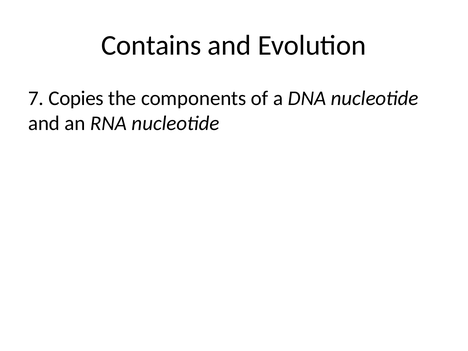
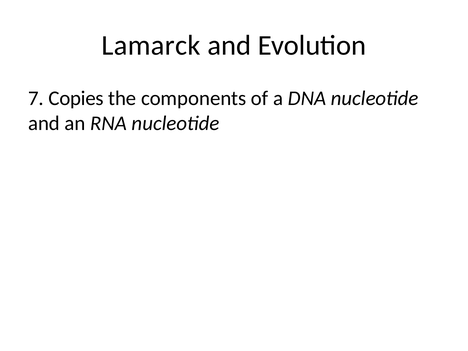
Contains: Contains -> Lamarck
